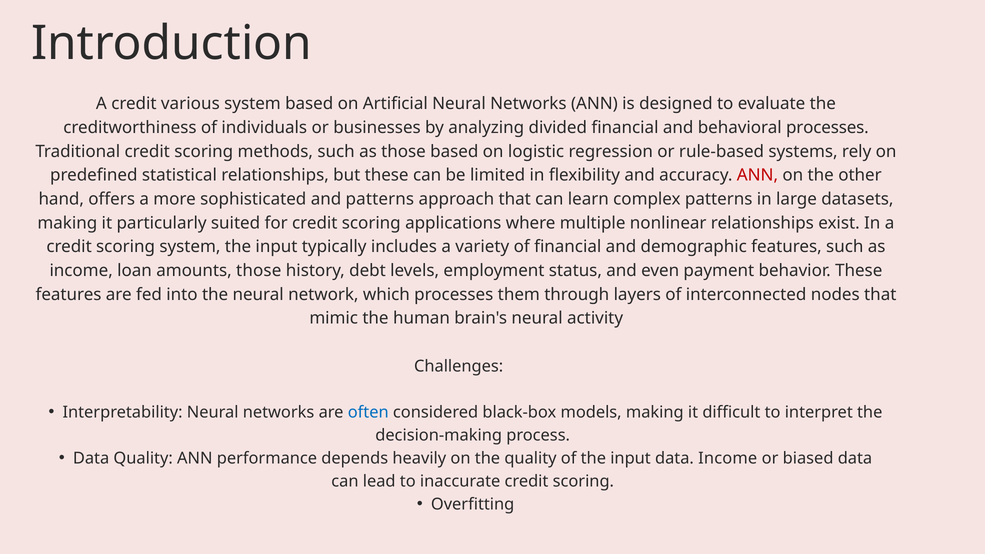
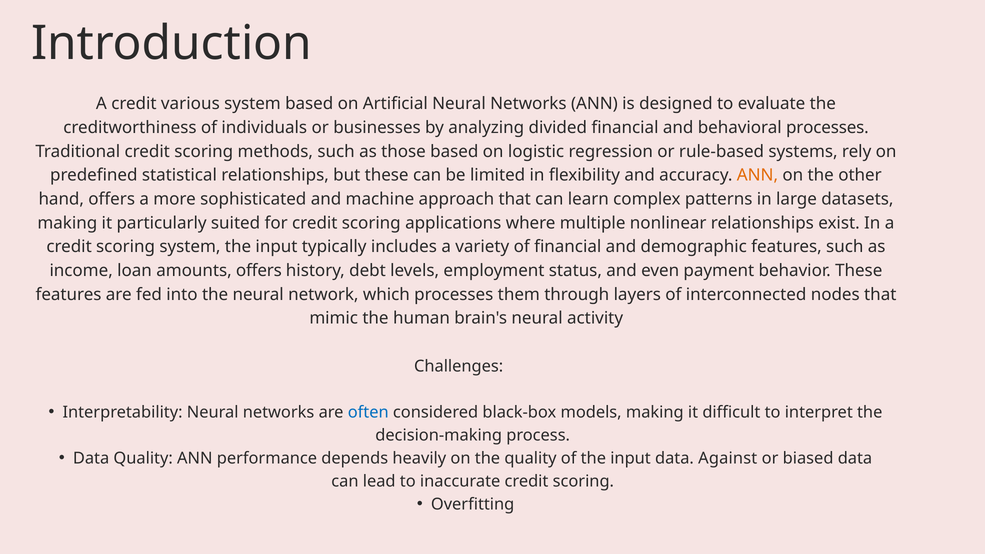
ANN at (757, 175) colour: red -> orange
and patterns: patterns -> machine
amounts those: those -> offers
data Income: Income -> Against
